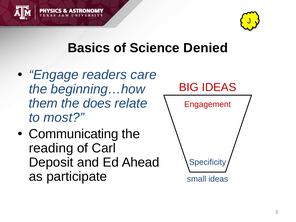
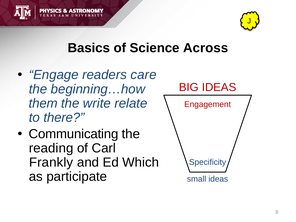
Denied: Denied -> Across
does: does -> write
most: most -> there
Deposit: Deposit -> Frankly
Ahead: Ahead -> Which
